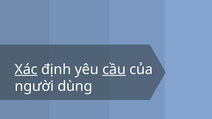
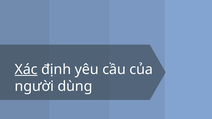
cầu underline: present -> none
